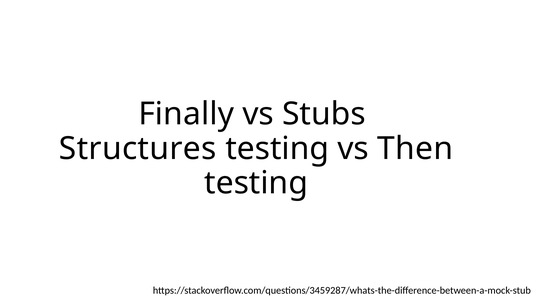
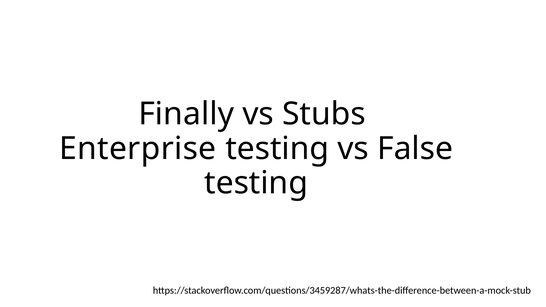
Structures: Structures -> Enterprise
Then: Then -> False
